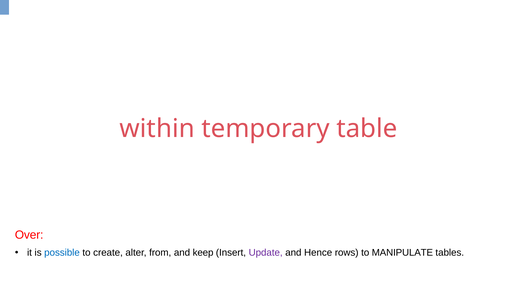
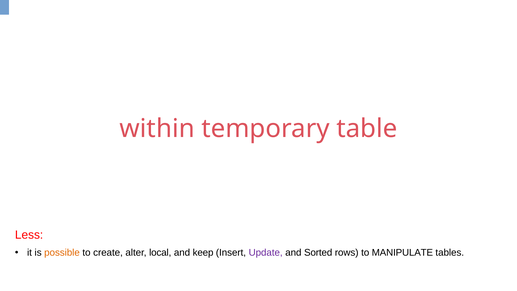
Over: Over -> Less
possible colour: blue -> orange
from: from -> local
Hence: Hence -> Sorted
